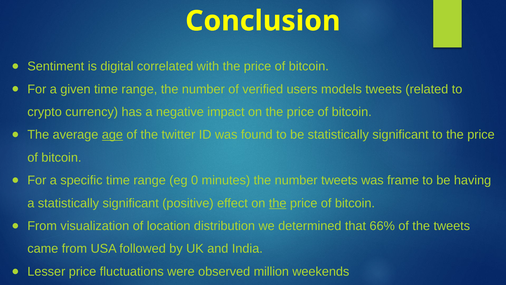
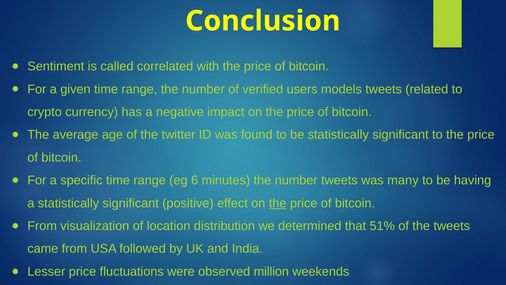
digital: digital -> called
age underline: present -> none
0: 0 -> 6
frame: frame -> many
66%: 66% -> 51%
